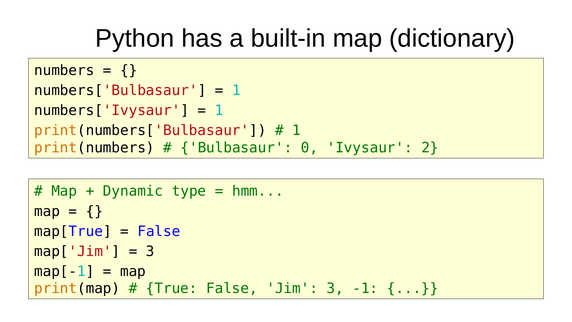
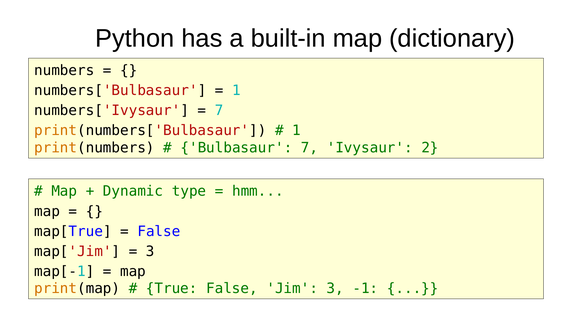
1 at (219, 110): 1 -> 7
Bulbasaur 0: 0 -> 7
